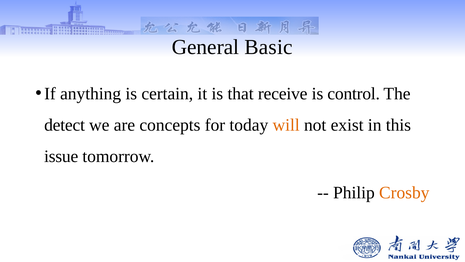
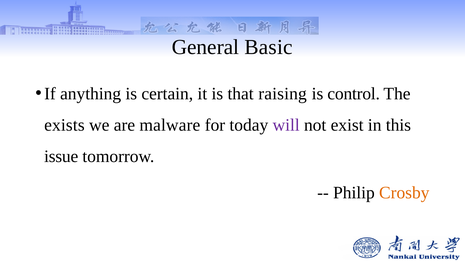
receive: receive -> raising
detect: detect -> exists
concepts: concepts -> malware
will colour: orange -> purple
